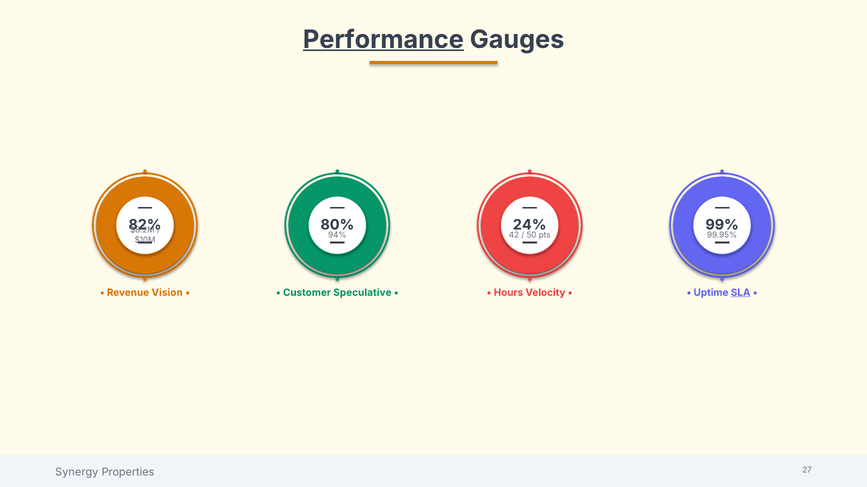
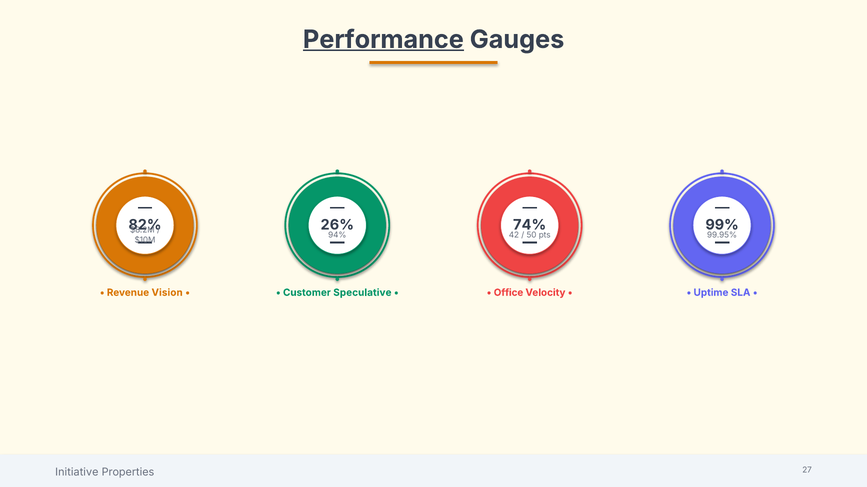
80%: 80% -> 26%
24%: 24% -> 74%
Hours: Hours -> Office
SLA underline: present -> none
Synergy: Synergy -> Initiative
